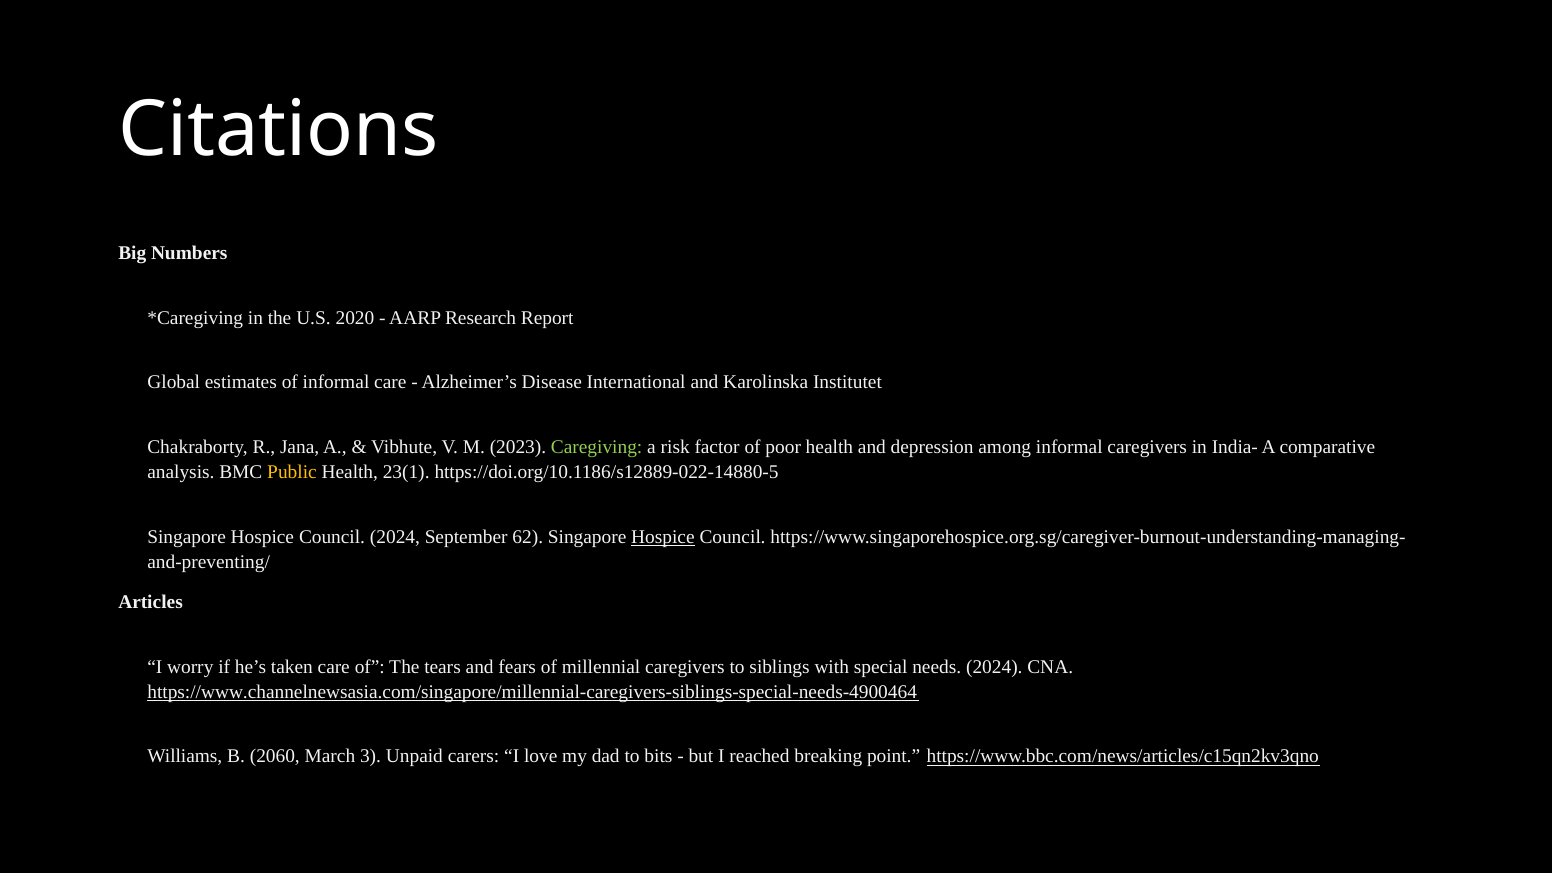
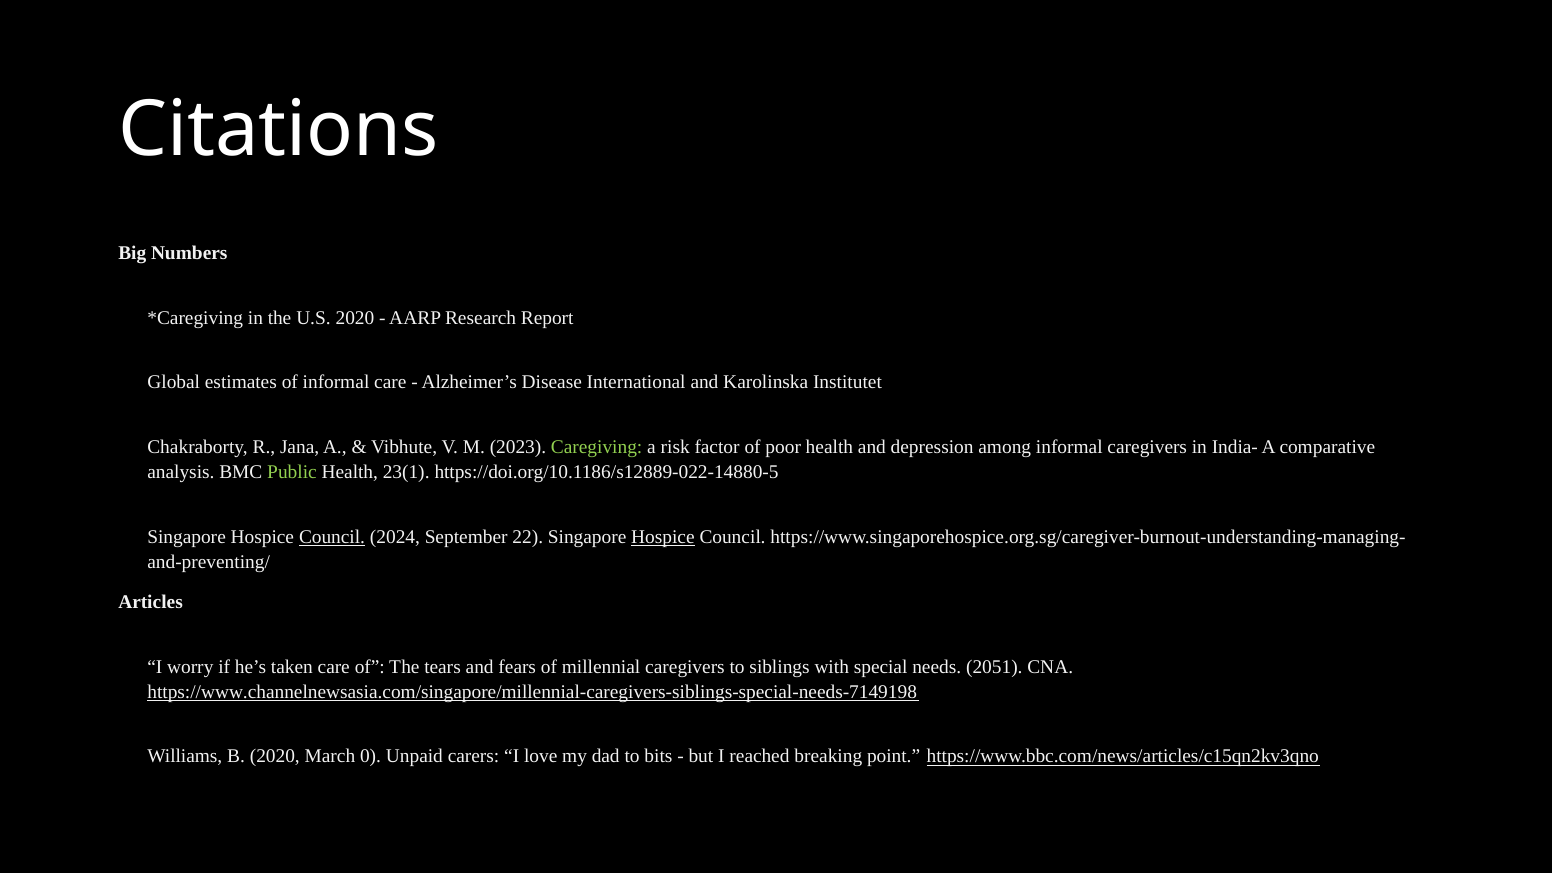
Public colour: yellow -> light green
Council at (332, 537) underline: none -> present
62: 62 -> 22
needs 2024: 2024 -> 2051
https://www.channelnewsasia.com/singapore/millennial-caregivers-siblings-special-needs-4900464: https://www.channelnewsasia.com/singapore/millennial-caregivers-siblings-special-needs-4900464 -> https://www.channelnewsasia.com/singapore/millennial-caregivers-siblings-special-needs-7149198
B 2060: 2060 -> 2020
3: 3 -> 0
